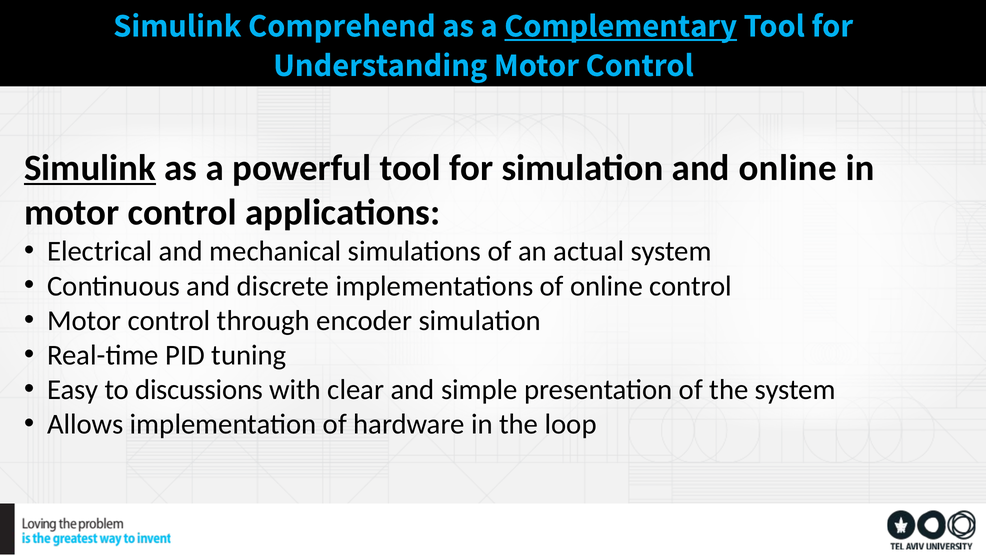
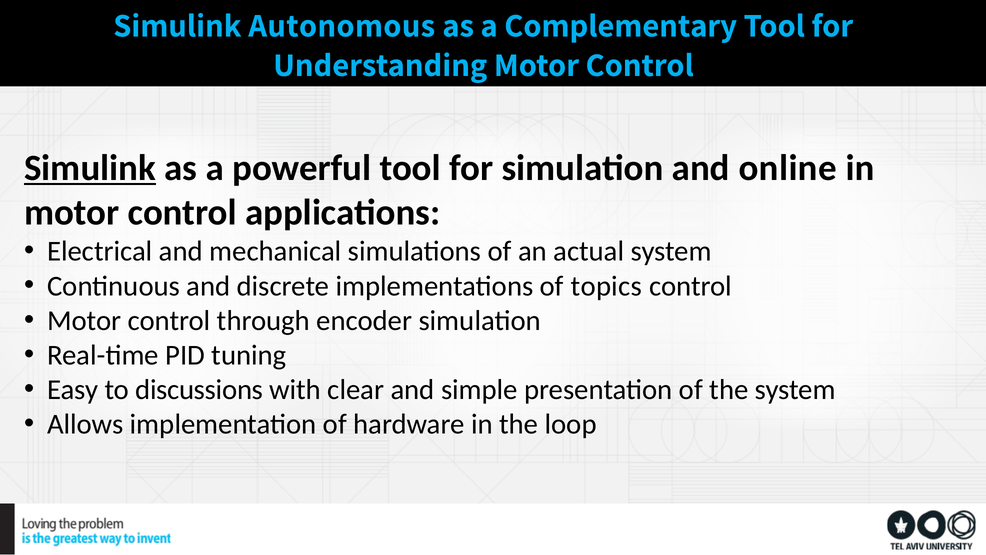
Comprehend: Comprehend -> Autonomous
Complementary underline: present -> none
of online: online -> topics
